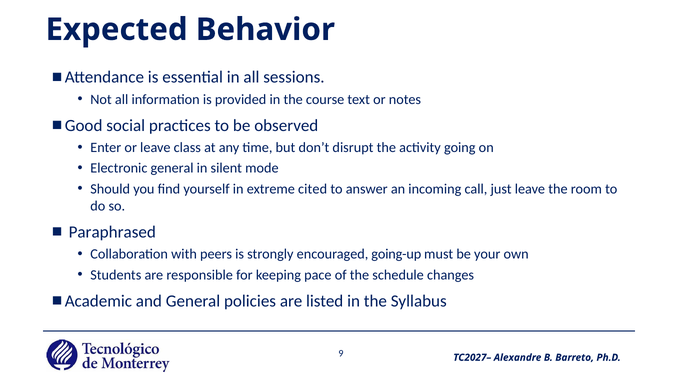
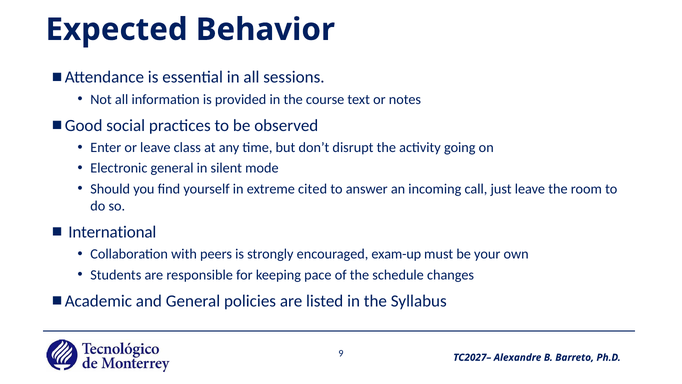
Paraphrased: Paraphrased -> International
going-up: going-up -> exam-up
